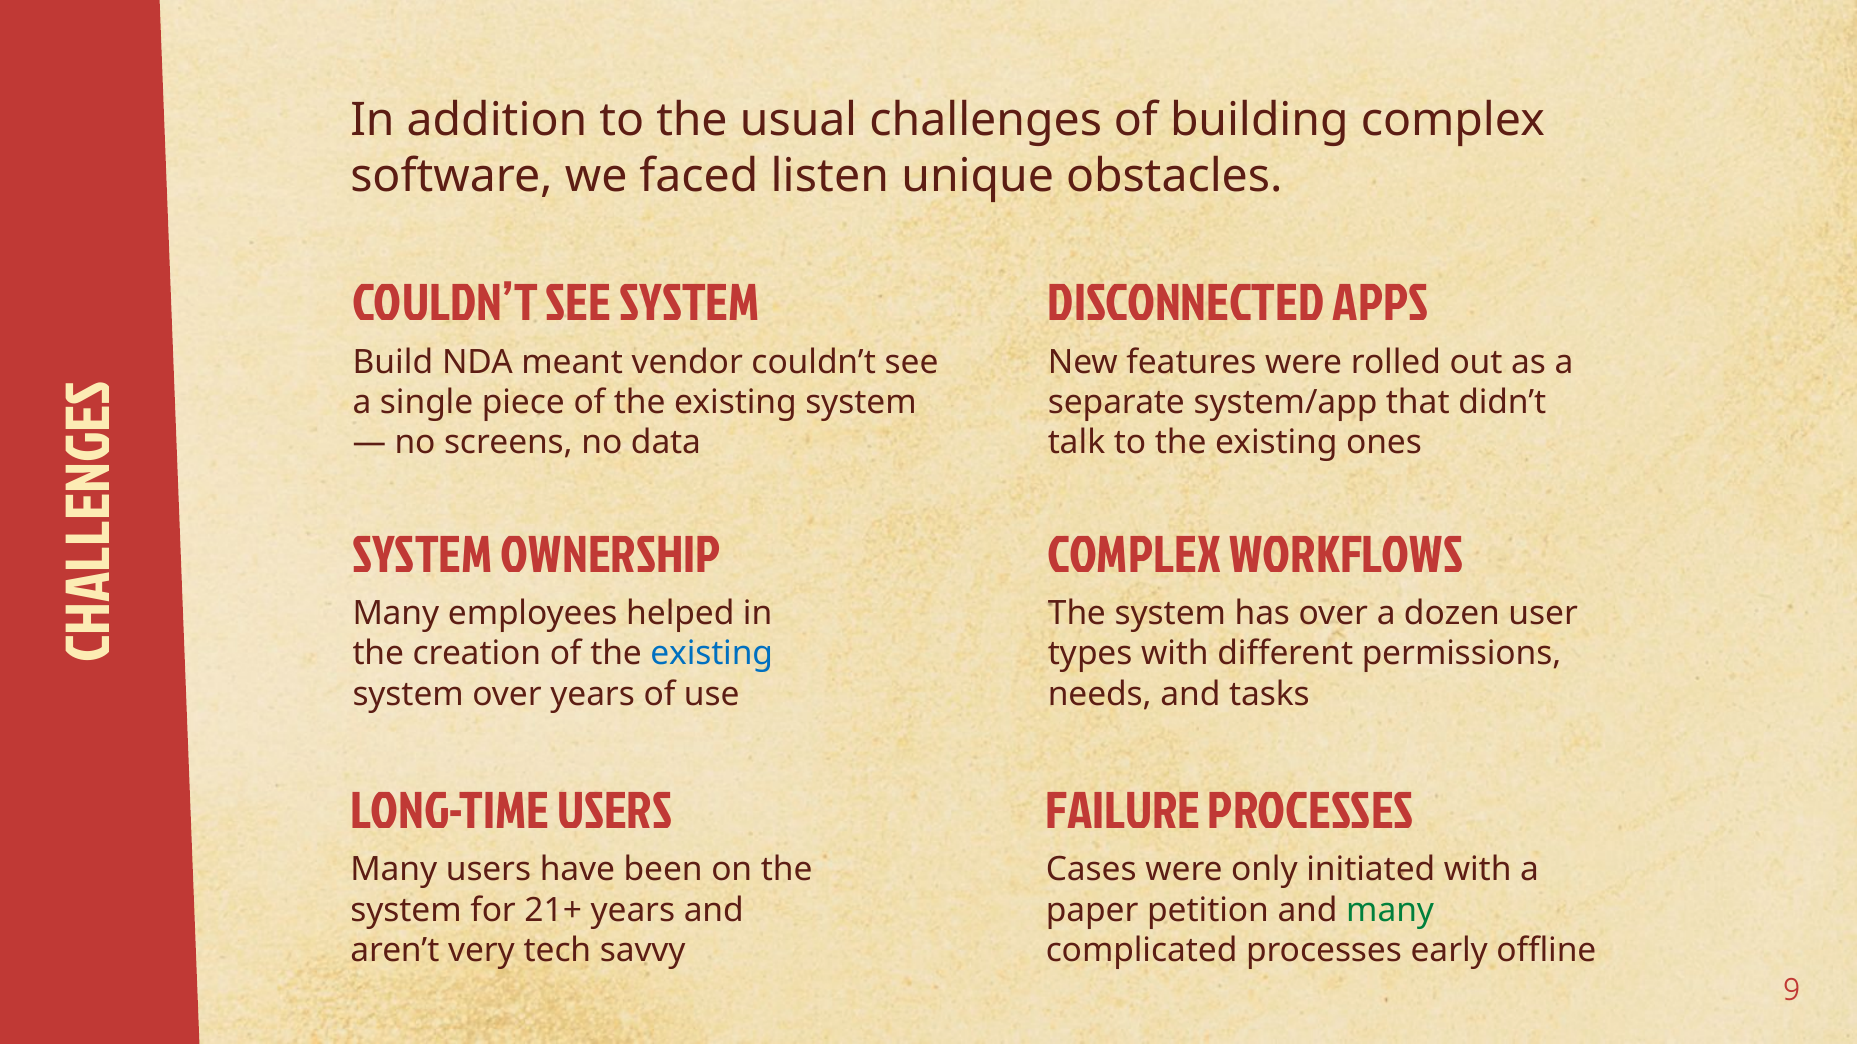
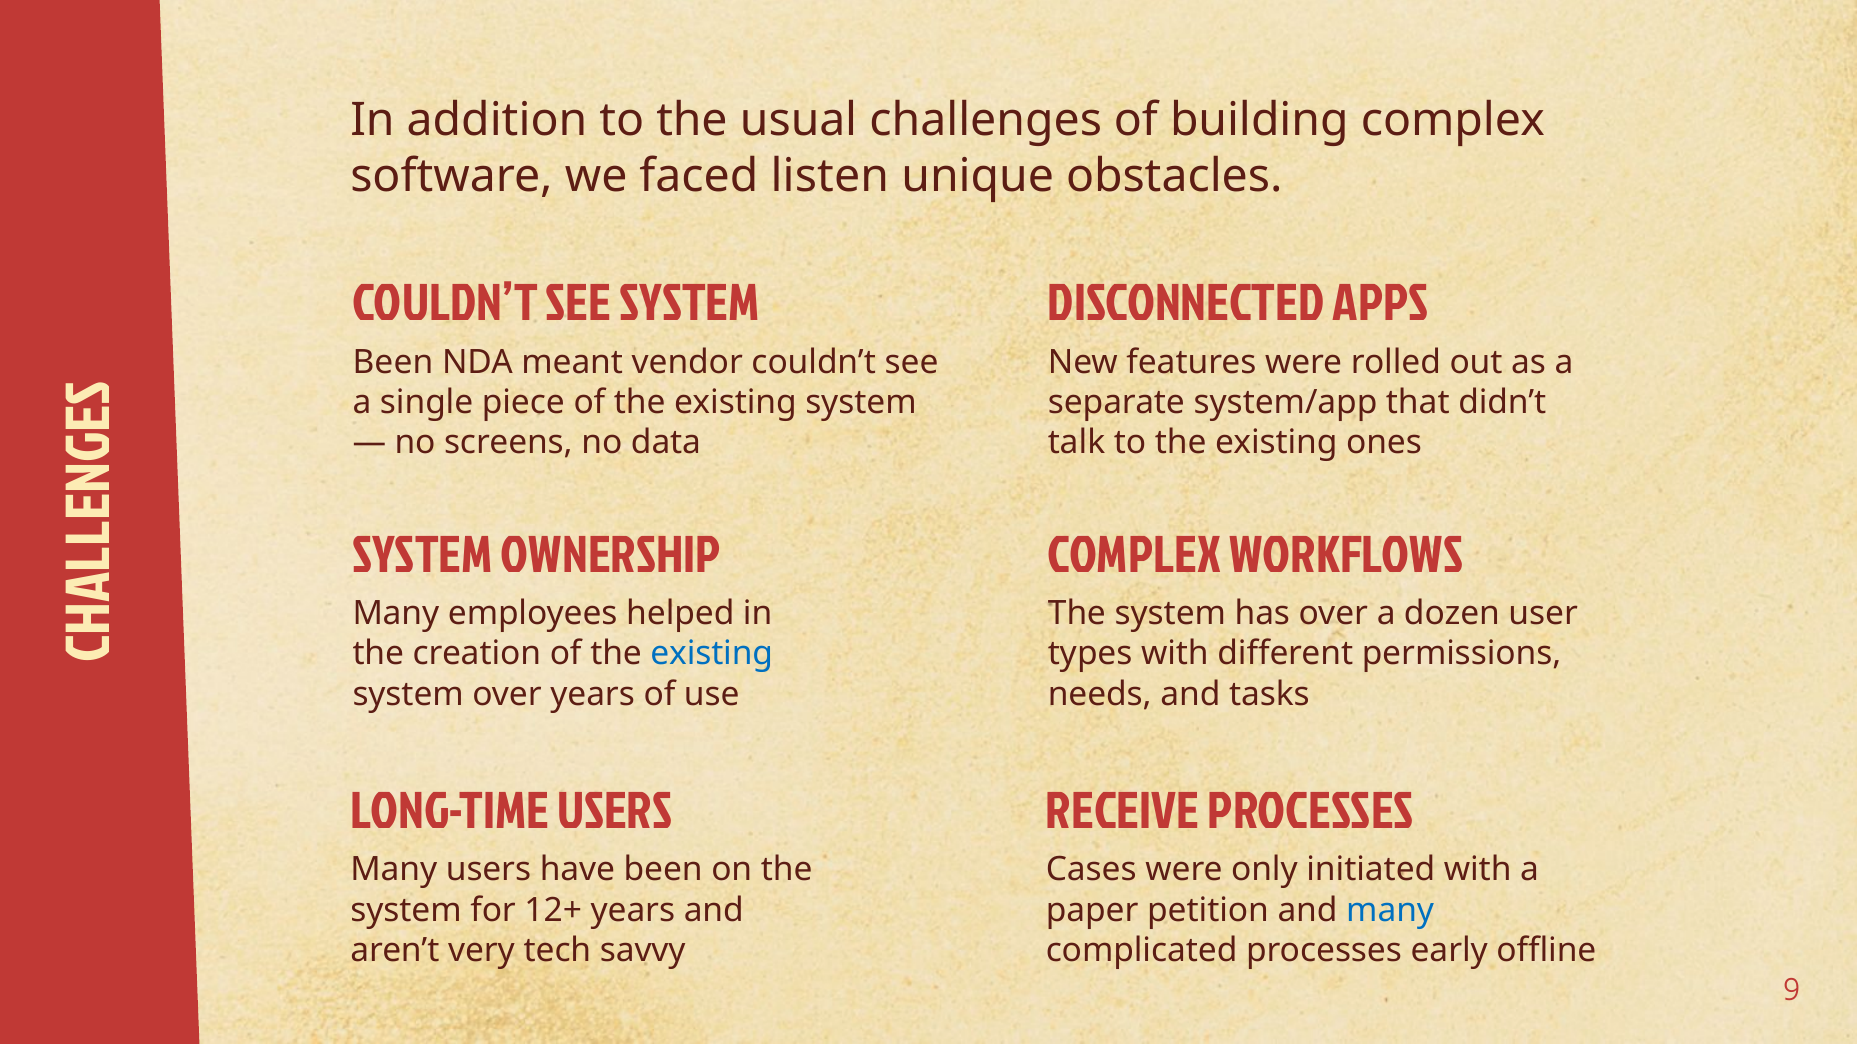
Build at (393, 362): Build -> Been
FAILURE: FAILURE -> RECEIVE
21+: 21+ -> 12+
many at (1390, 911) colour: green -> blue
